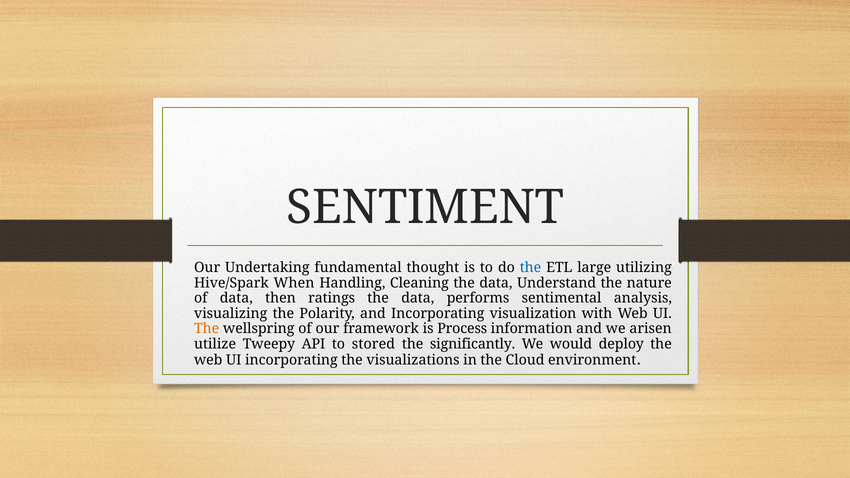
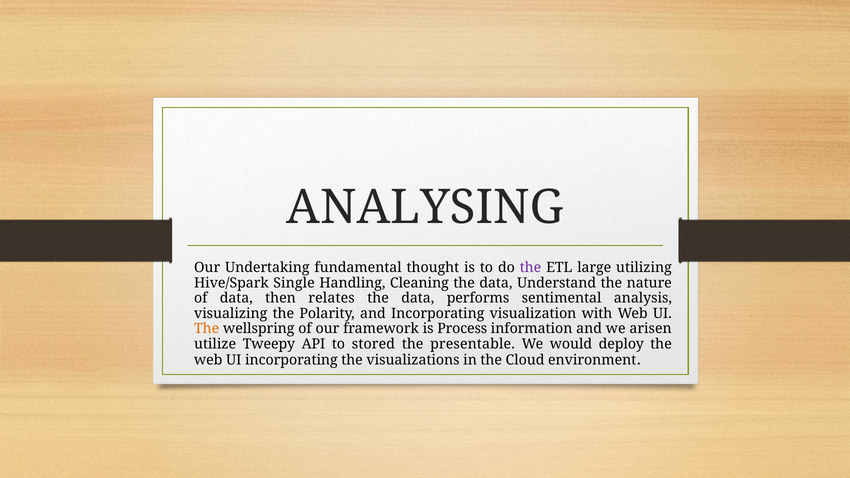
SENTIMENT: SENTIMENT -> ANALYSING
the at (531, 268) colour: blue -> purple
When: When -> Single
ratings: ratings -> relates
significantly: significantly -> presentable
